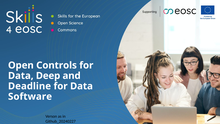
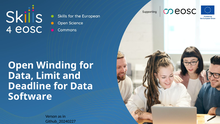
Controls: Controls -> Winding
Deep: Deep -> Limit
